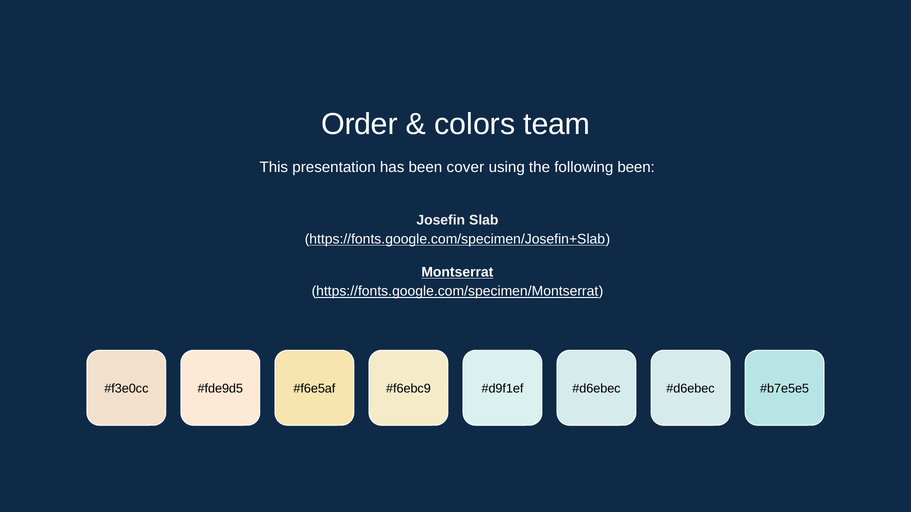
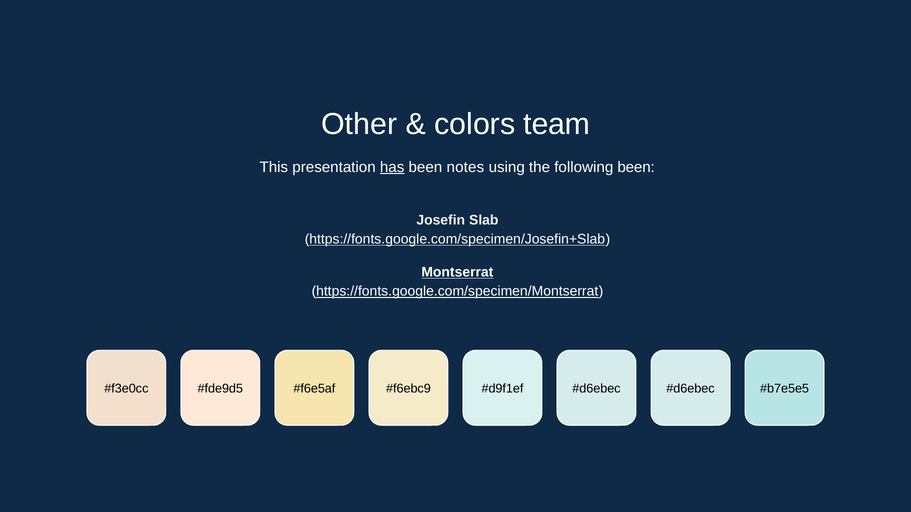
Order: Order -> Other
has underline: none -> present
cover: cover -> notes
